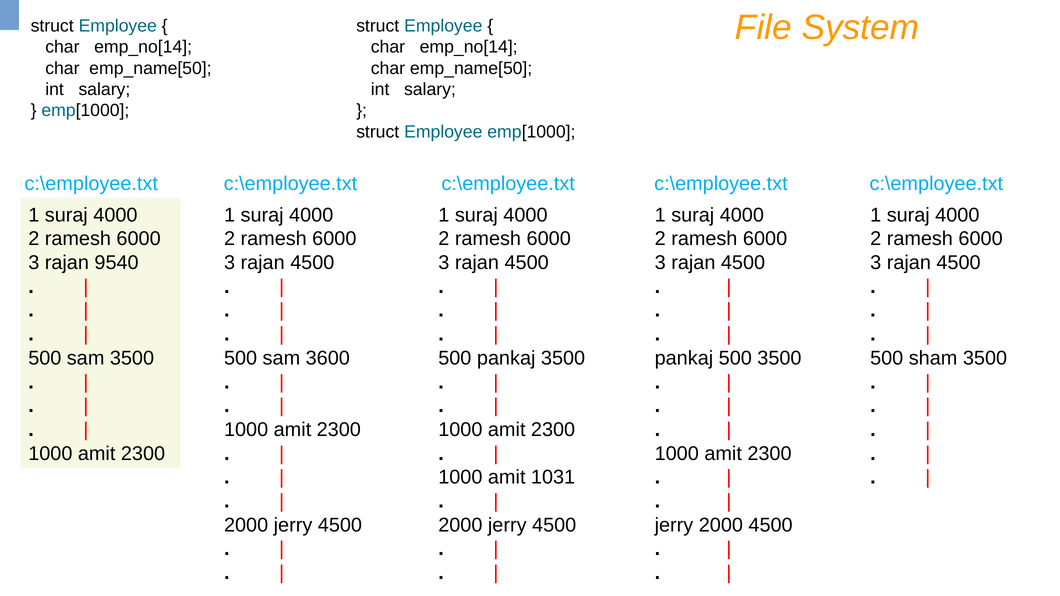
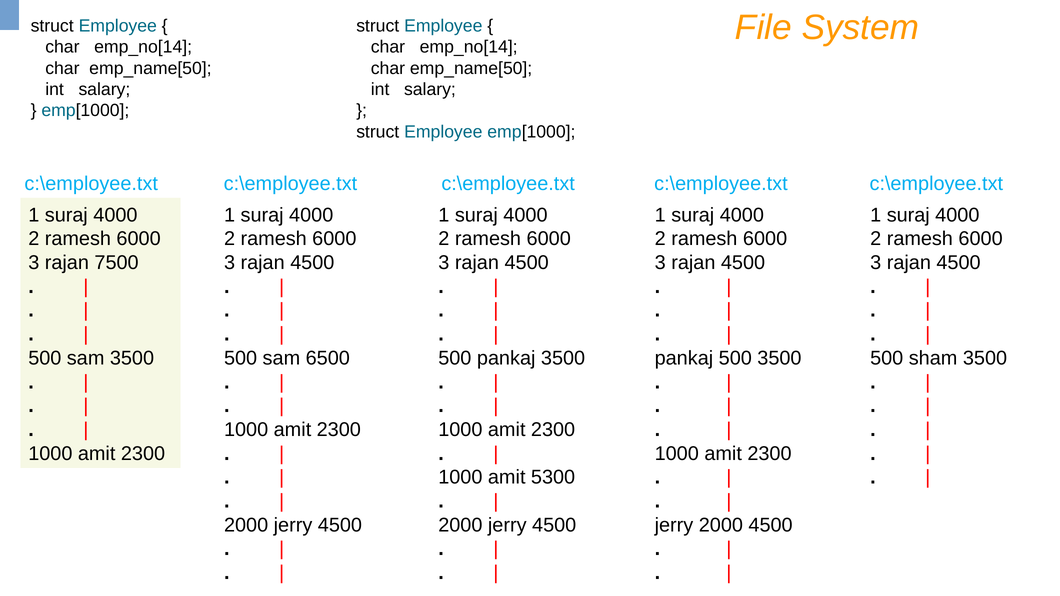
9540: 9540 -> 7500
3600: 3600 -> 6500
1031: 1031 -> 5300
